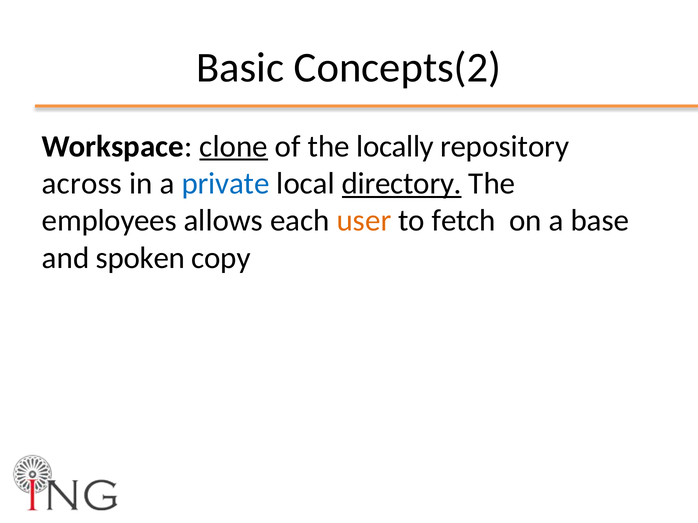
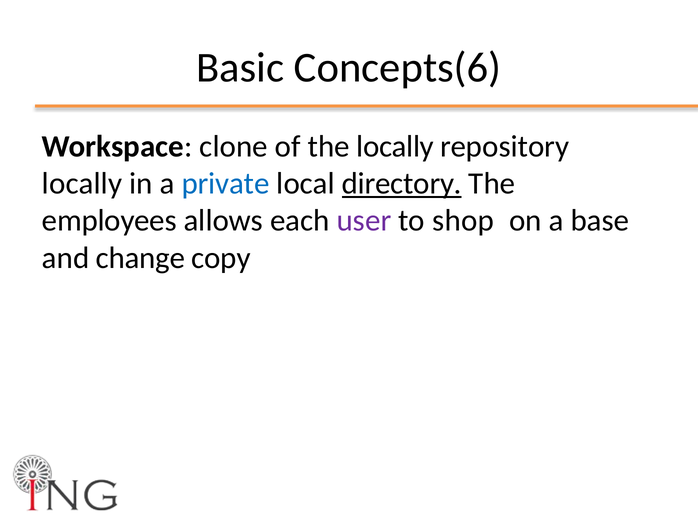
Concepts(2: Concepts(2 -> Concepts(6
clone underline: present -> none
across at (82, 184): across -> locally
user colour: orange -> purple
fetch: fetch -> shop
spoken: spoken -> change
